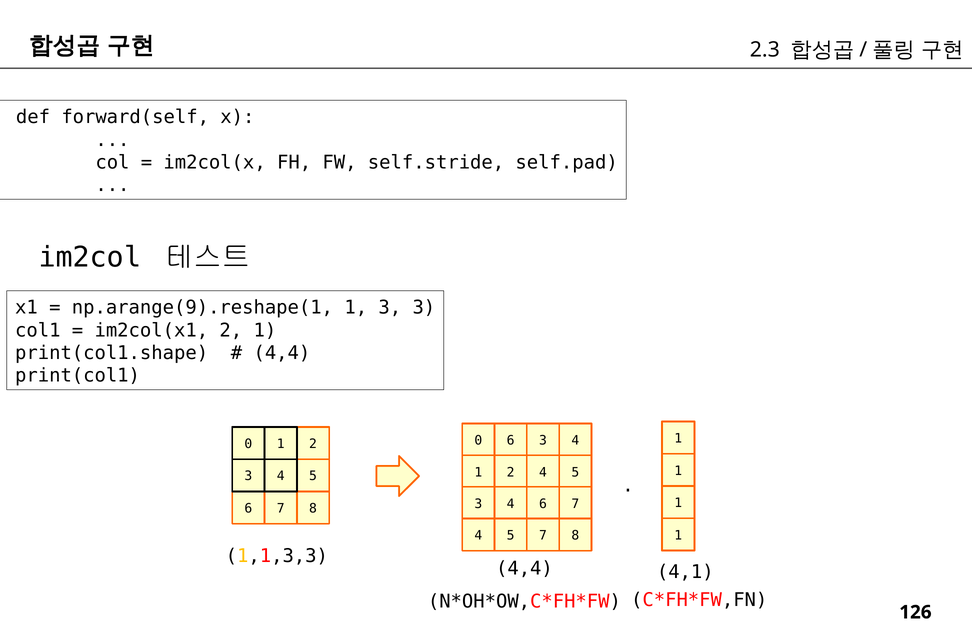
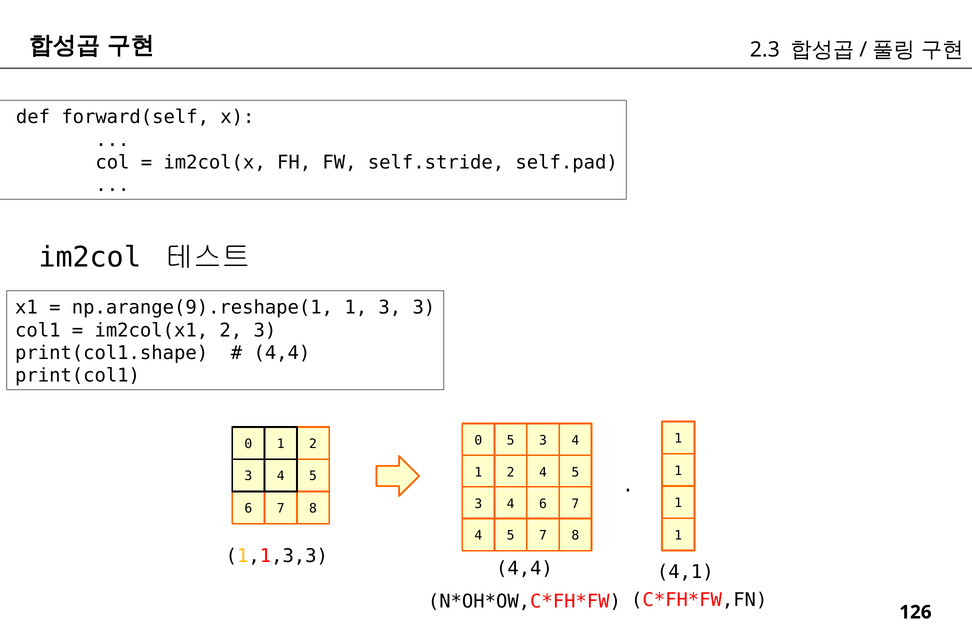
im2col(x1 2 1: 1 -> 3
0 6: 6 -> 5
